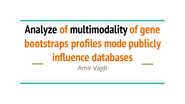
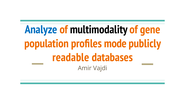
Analyze colour: black -> blue
bootstraps: bootstraps -> population
influence: influence -> readable
